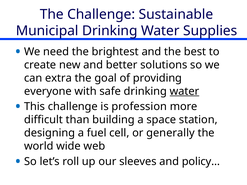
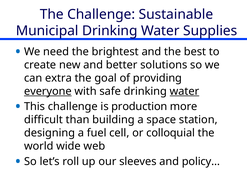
everyone underline: none -> present
profession: profession -> production
generally: generally -> colloquial
